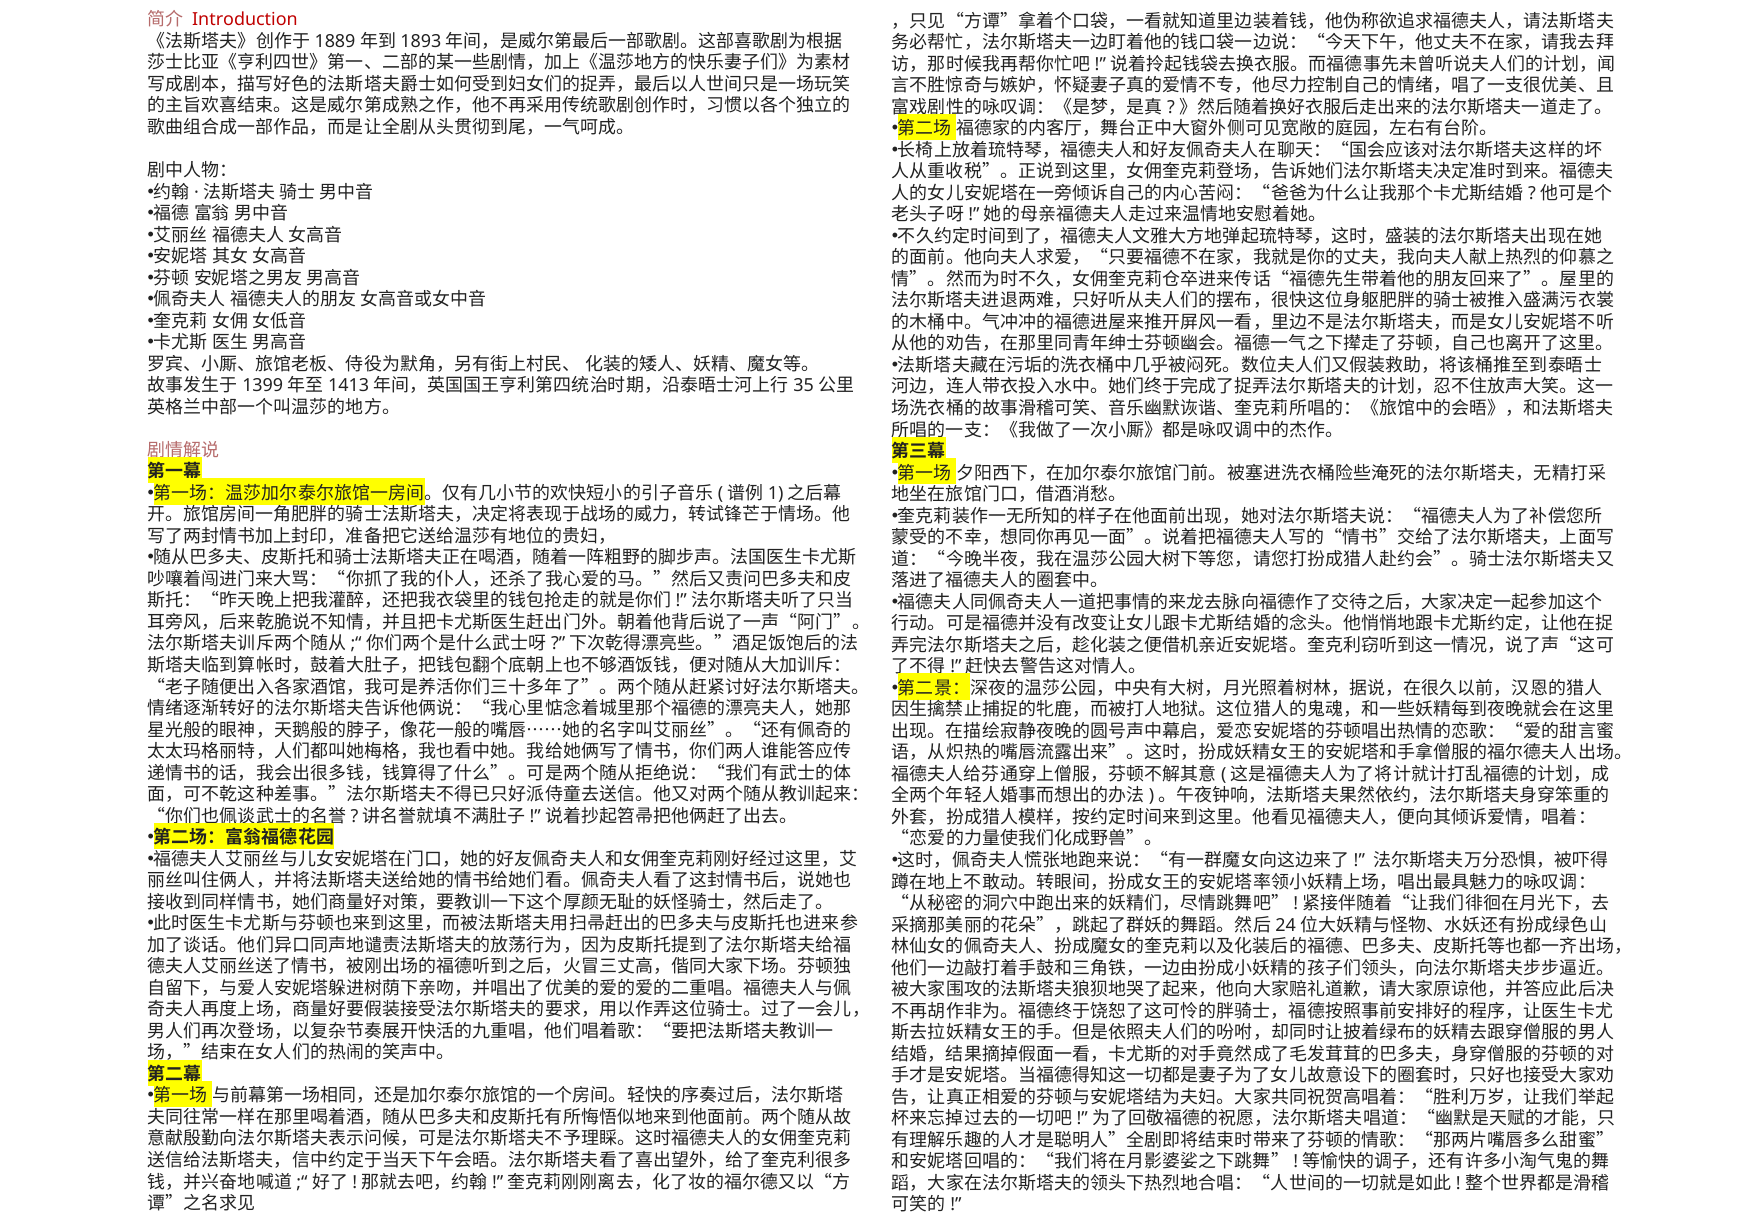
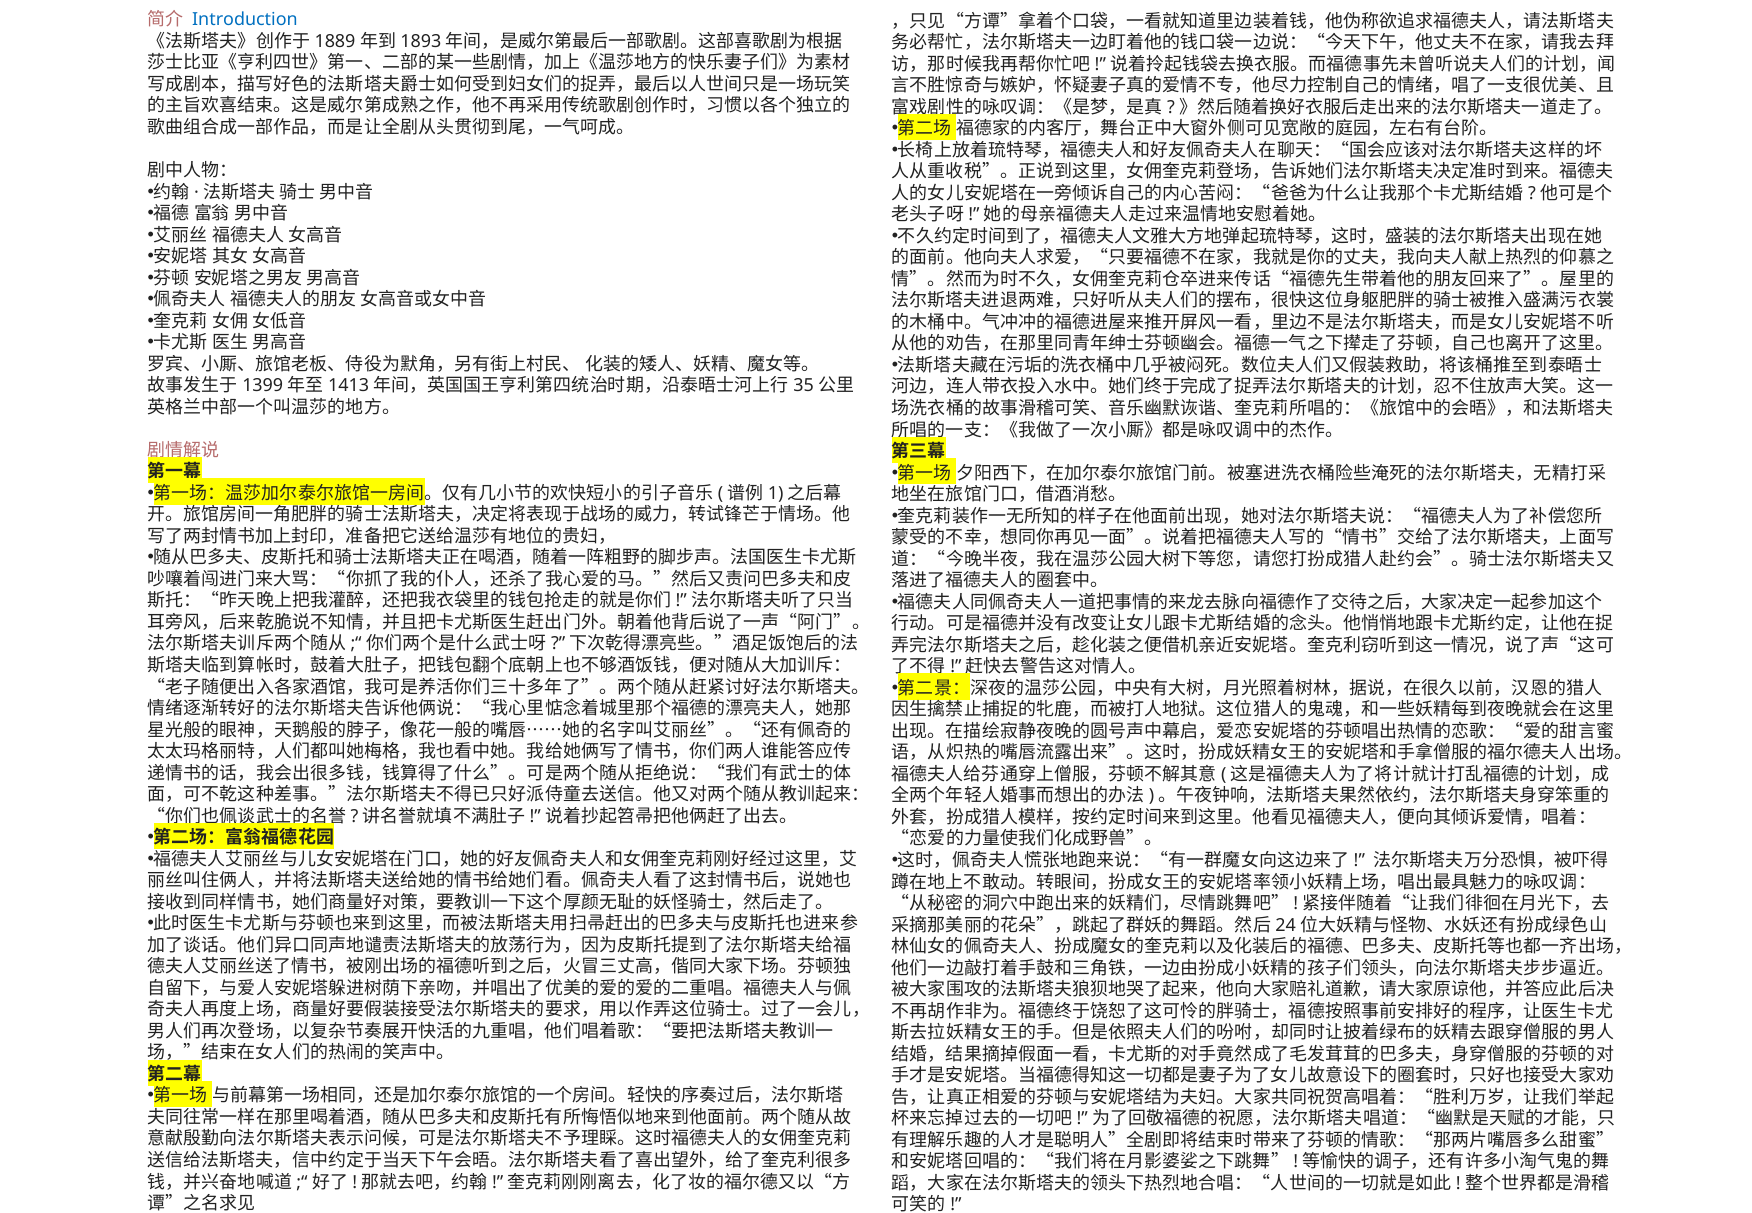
Introduction colour: red -> blue
